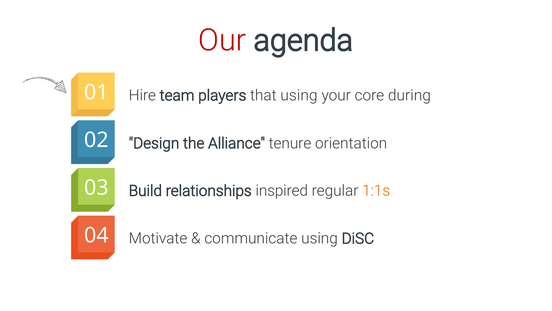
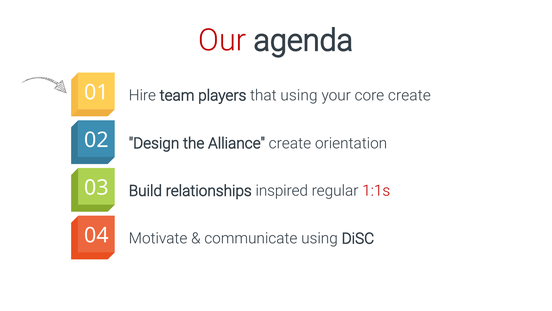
core during: during -> create
Alliance tenure: tenure -> create
1:1s colour: orange -> red
